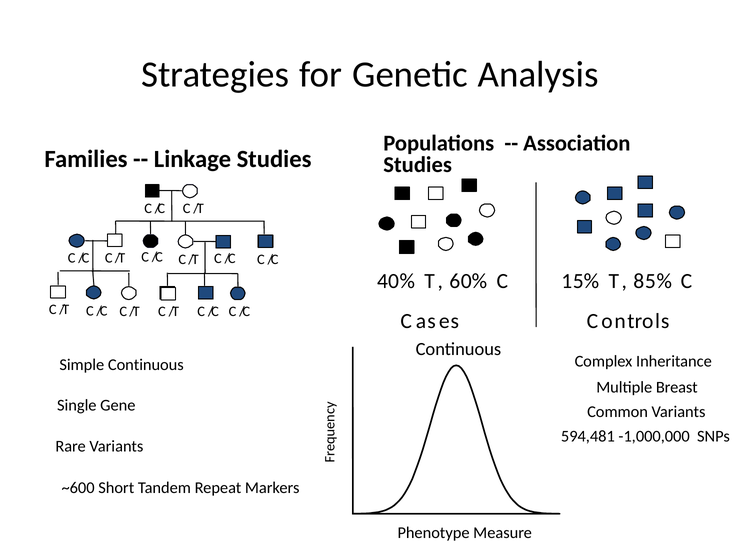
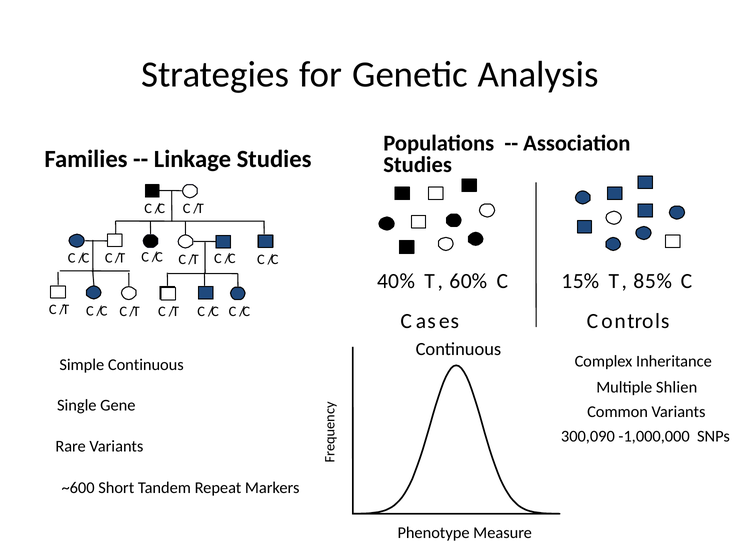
Breast: Breast -> Shlien
594,481: 594,481 -> 300,090
